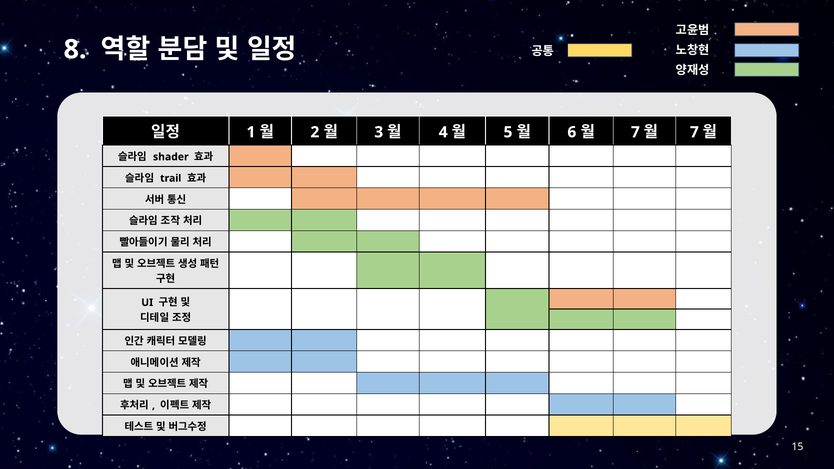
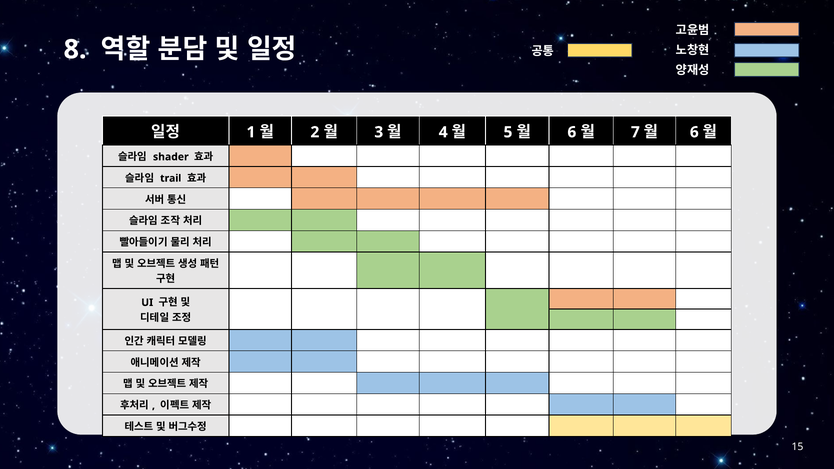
7 at (694, 132): 7 -> 6
